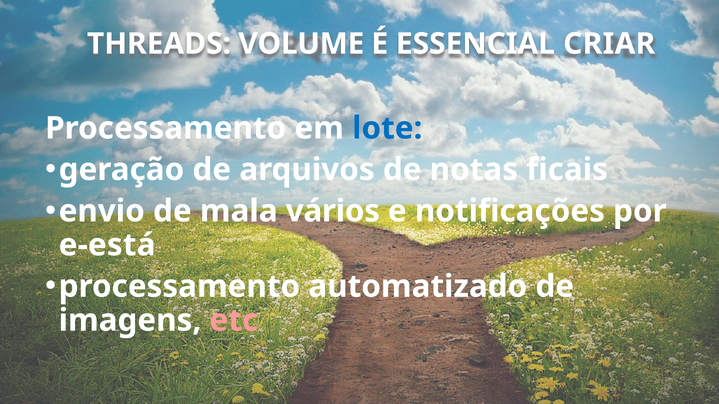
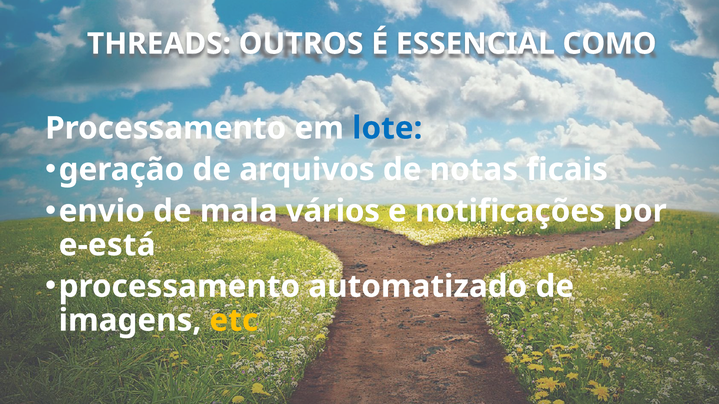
VOLUME: VOLUME -> OUTROS
CRIAR: CRIAR -> COMO
etc colour: pink -> yellow
